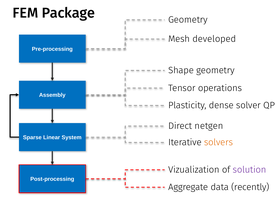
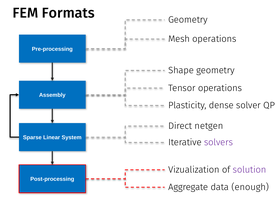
Package: Package -> Formats
Mesh developed: developed -> operations
solvers colour: orange -> purple
recently: recently -> enough
